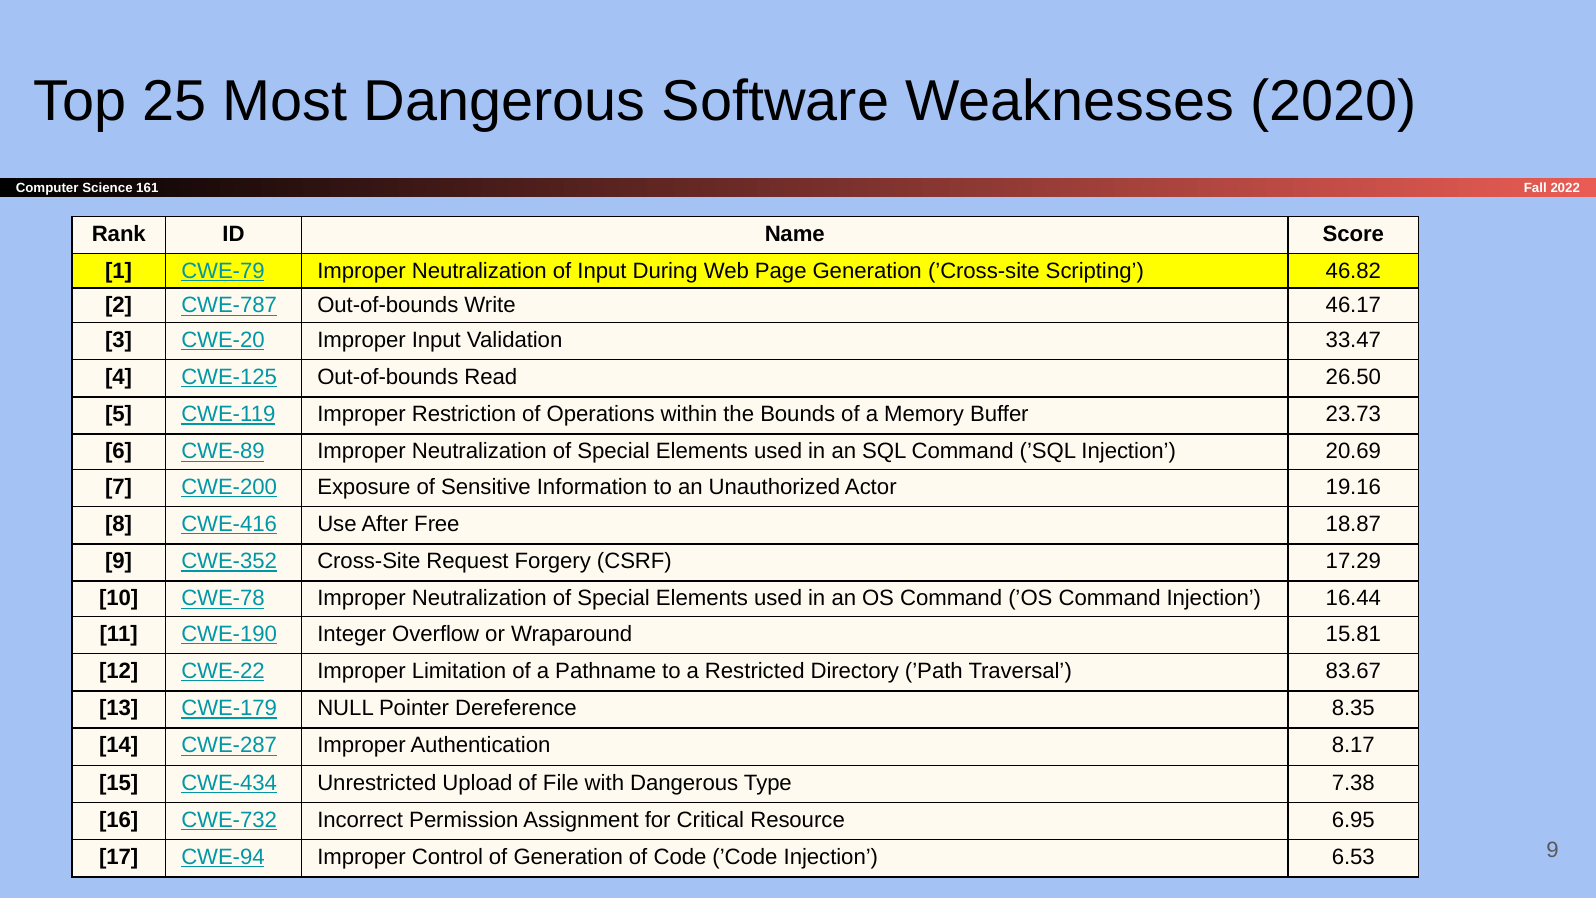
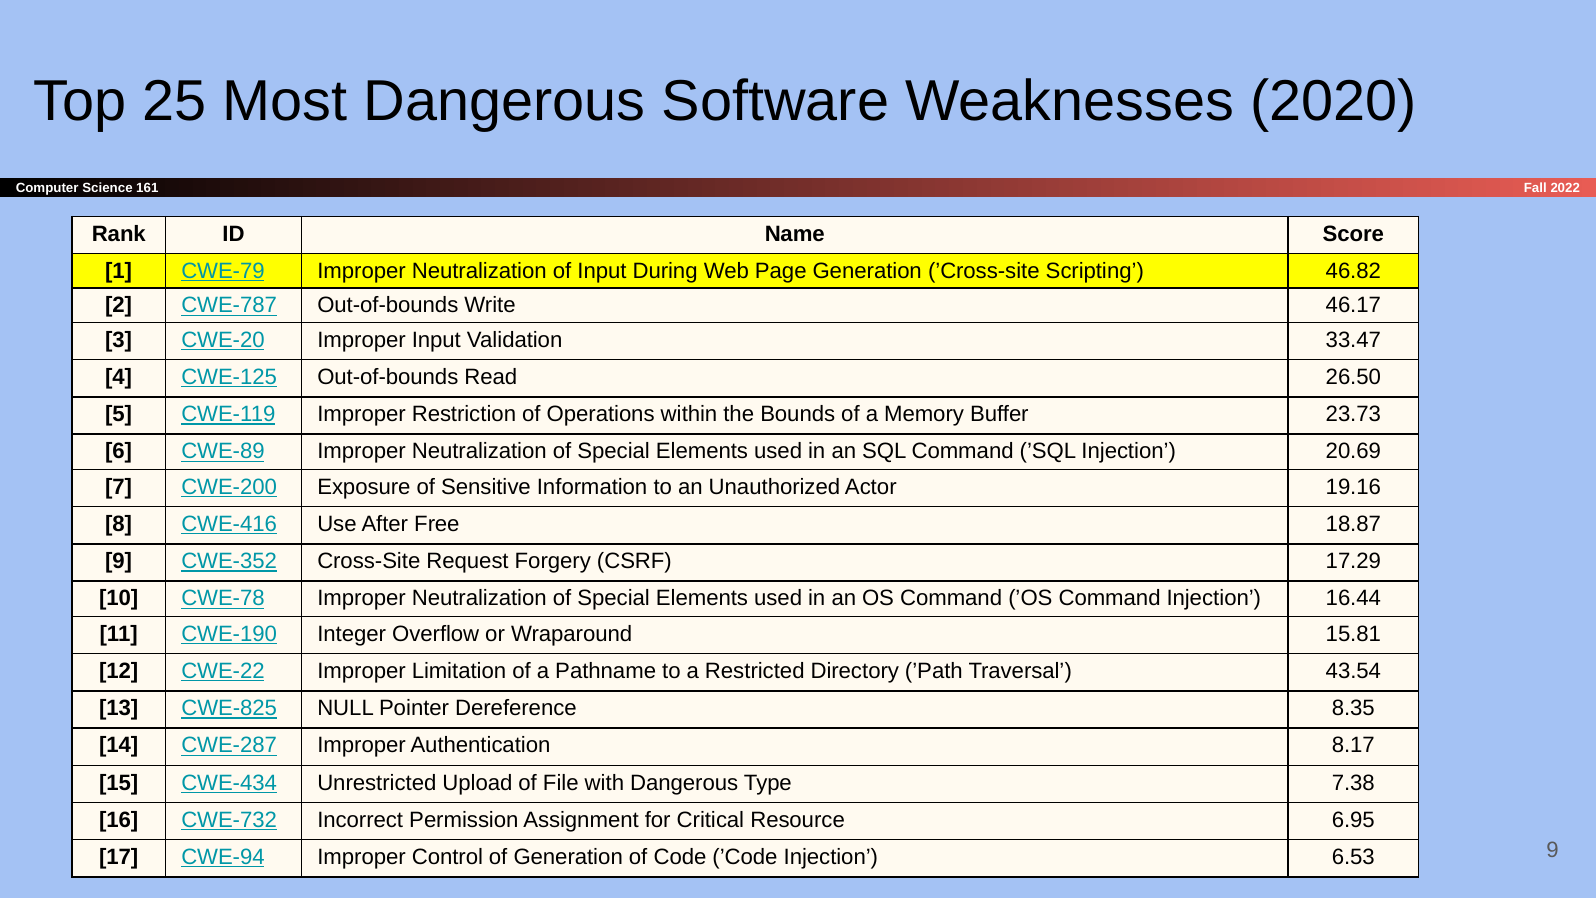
83.67: 83.67 -> 43.54
CWE-179: CWE-179 -> CWE-825
